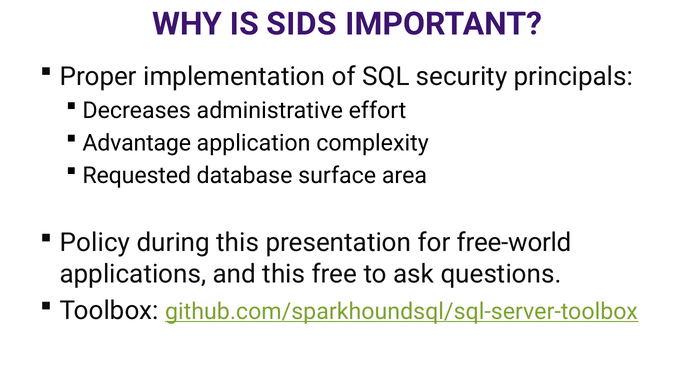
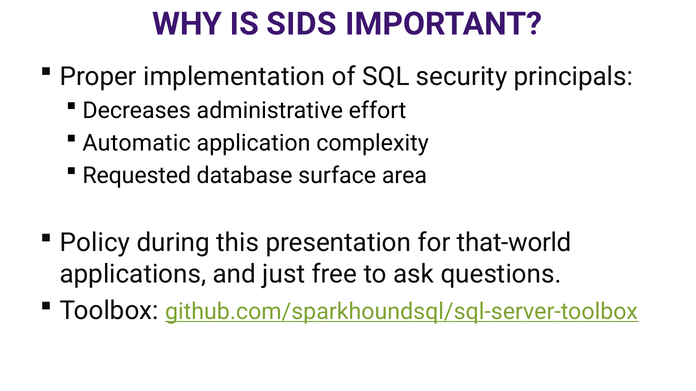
Advantage: Advantage -> Automatic
free-world: free-world -> that-world
and this: this -> just
